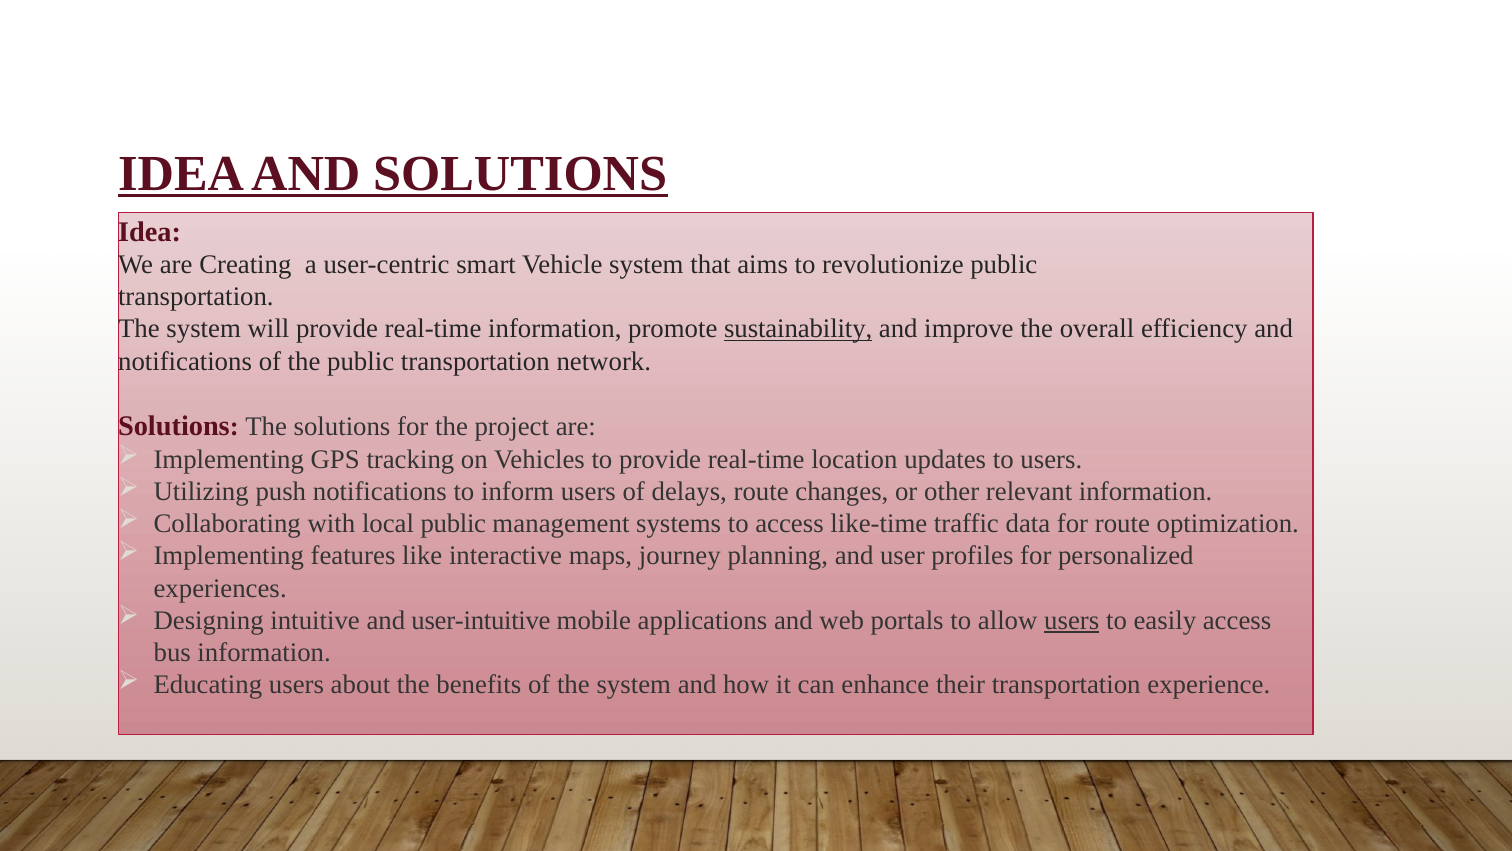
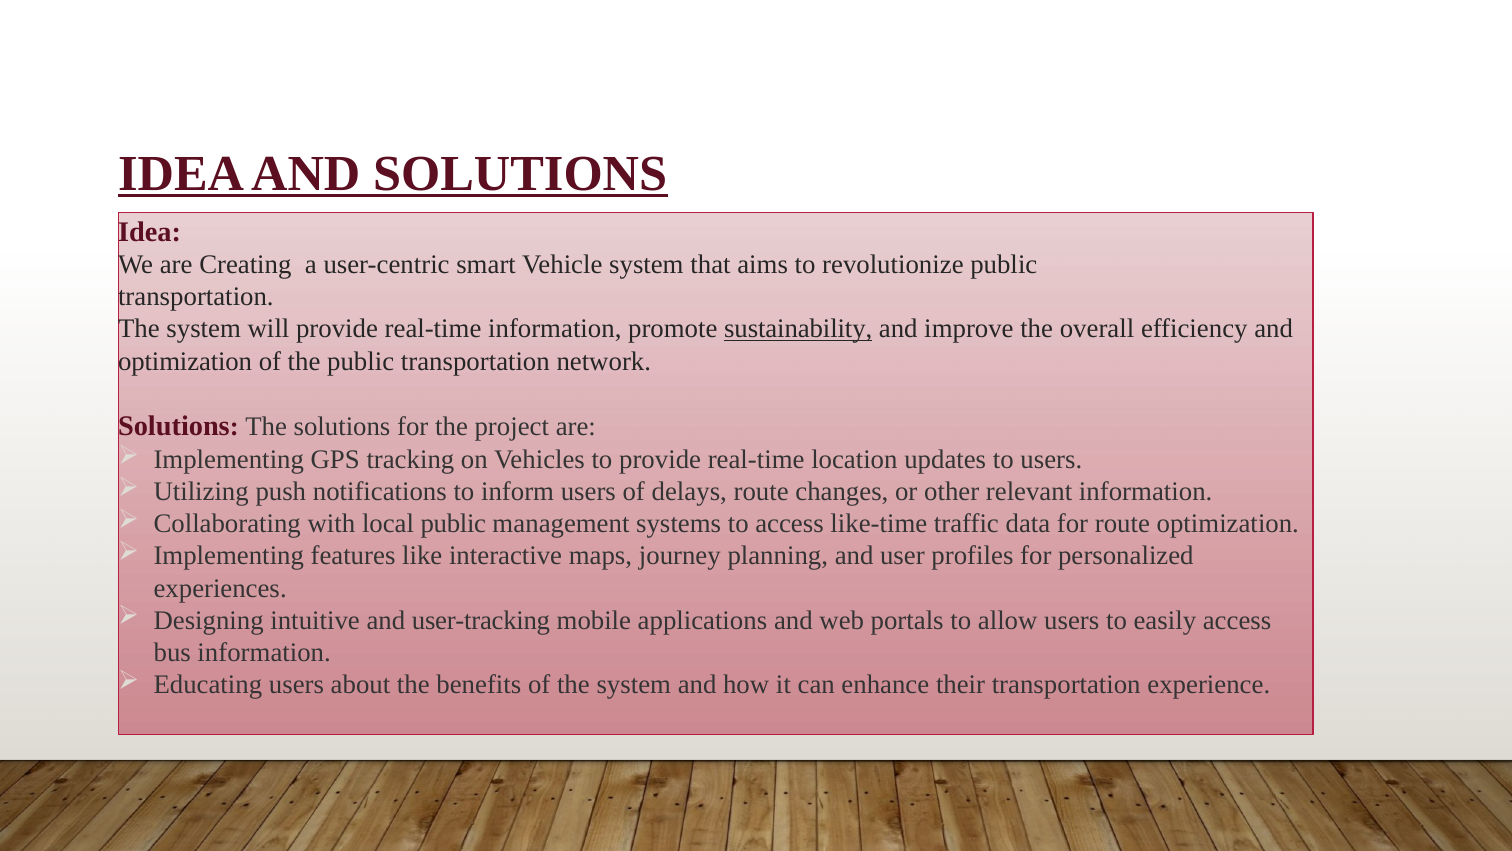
notifications at (185, 361): notifications -> optimization
user-intuitive: user-intuitive -> user-tracking
users at (1072, 620) underline: present -> none
